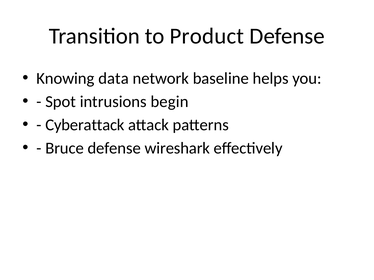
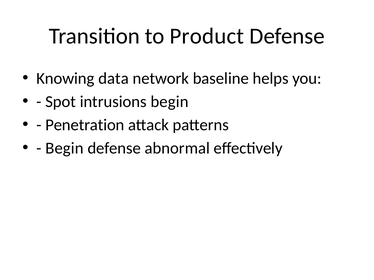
Cyberattack: Cyberattack -> Penetration
Bruce at (65, 148): Bruce -> Begin
wireshark: wireshark -> abnormal
